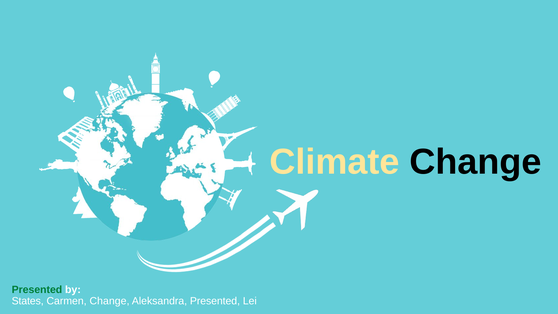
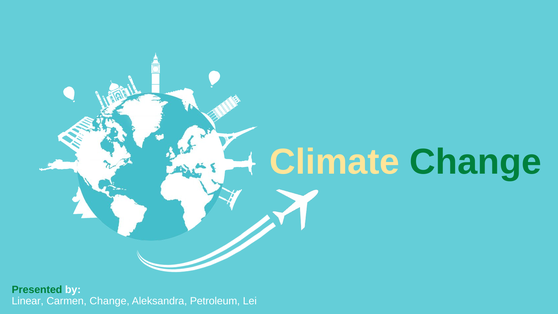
Change at (476, 162) colour: black -> green
States: States -> Linear
Aleksandra Presented: Presented -> Petroleum
